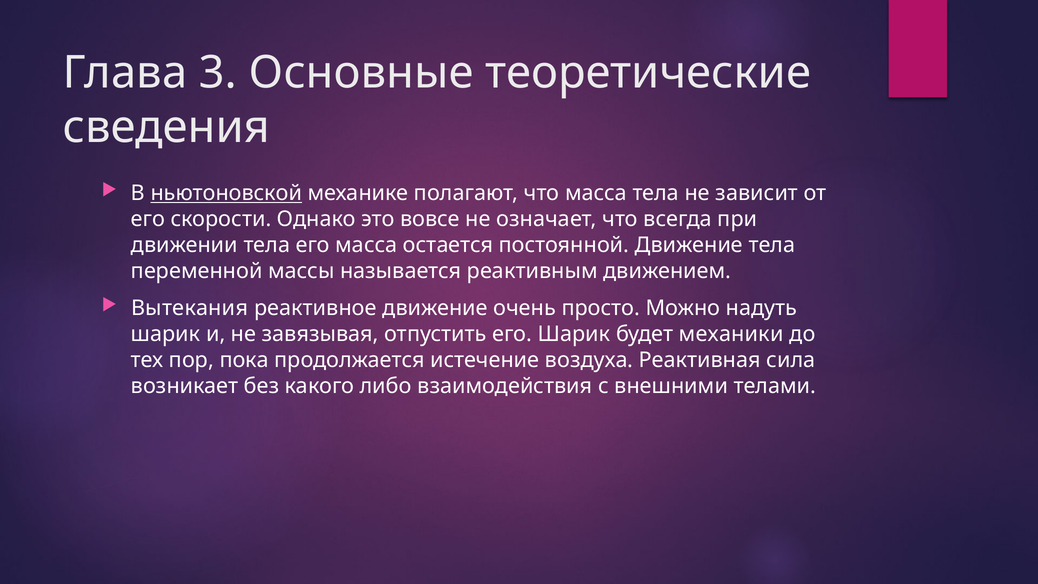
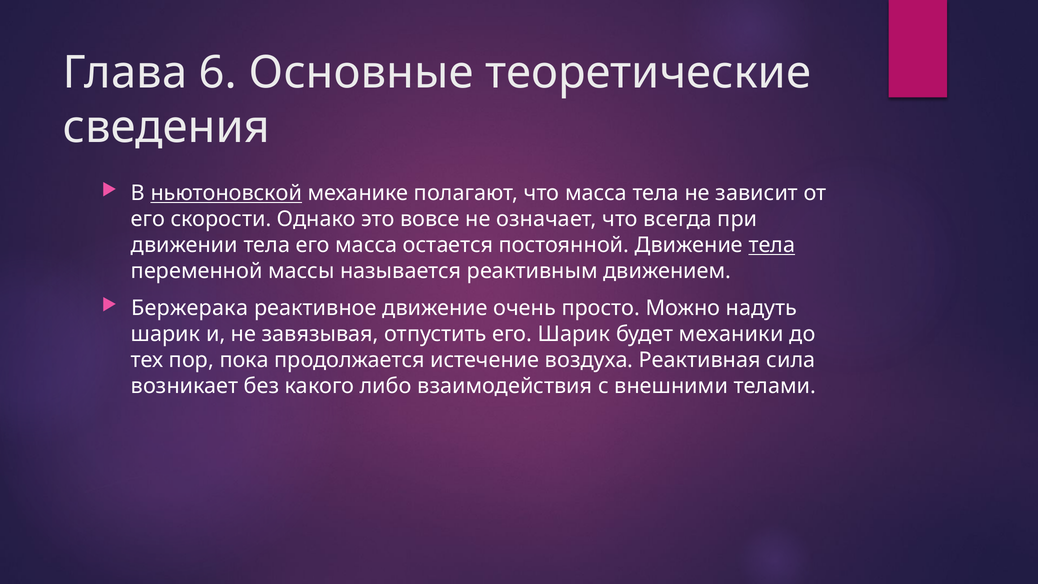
3: 3 -> 6
тела at (772, 245) underline: none -> present
Вытекания: Вытекания -> Бержерака
